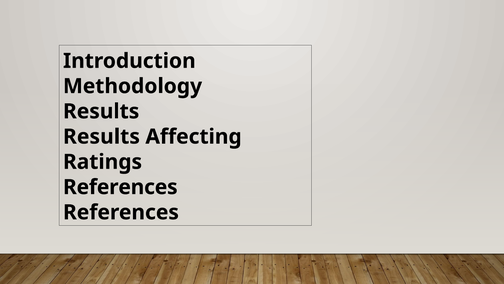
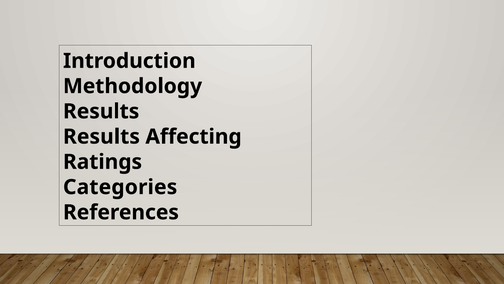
References at (120, 187): References -> Categories
